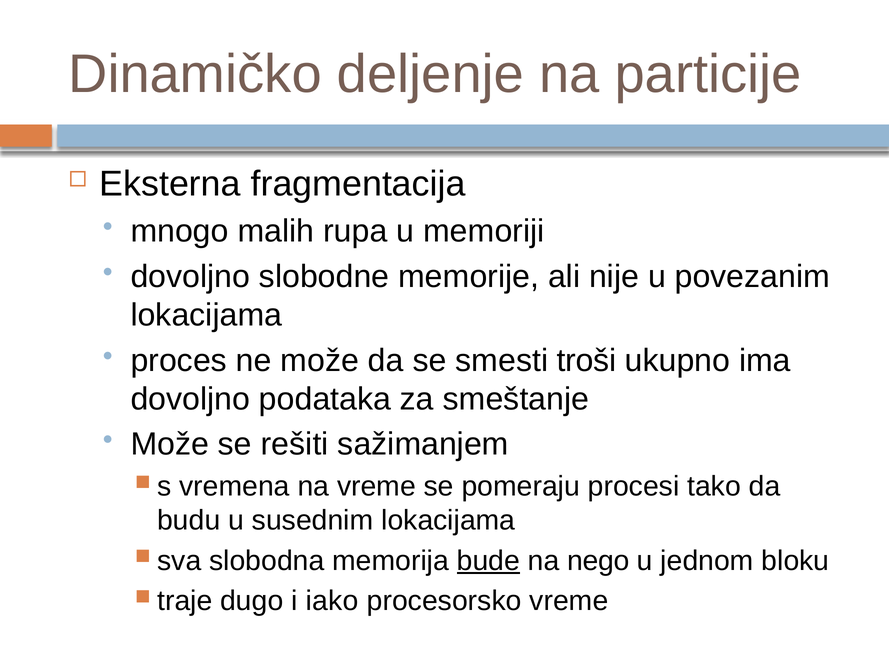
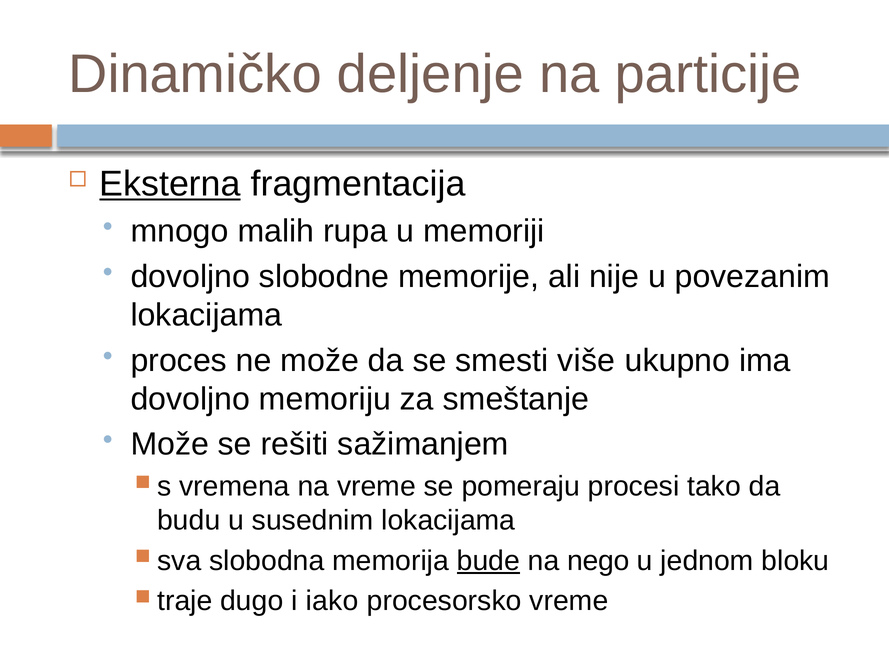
Eksterna underline: none -> present
troši: troši -> više
podataka: podataka -> memoriju
